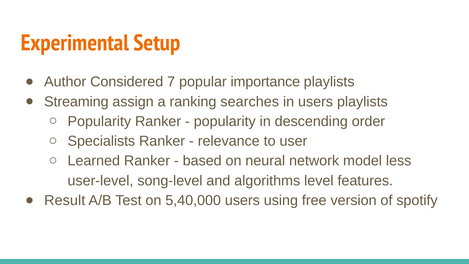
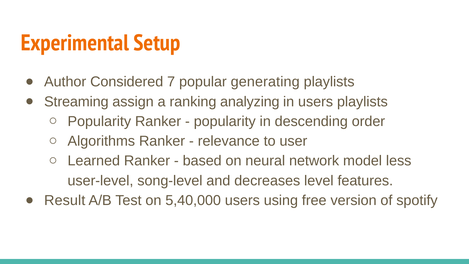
importance: importance -> generating
searches: searches -> analyzing
Specialists: Specialists -> Algorithms
algorithms: algorithms -> decreases
